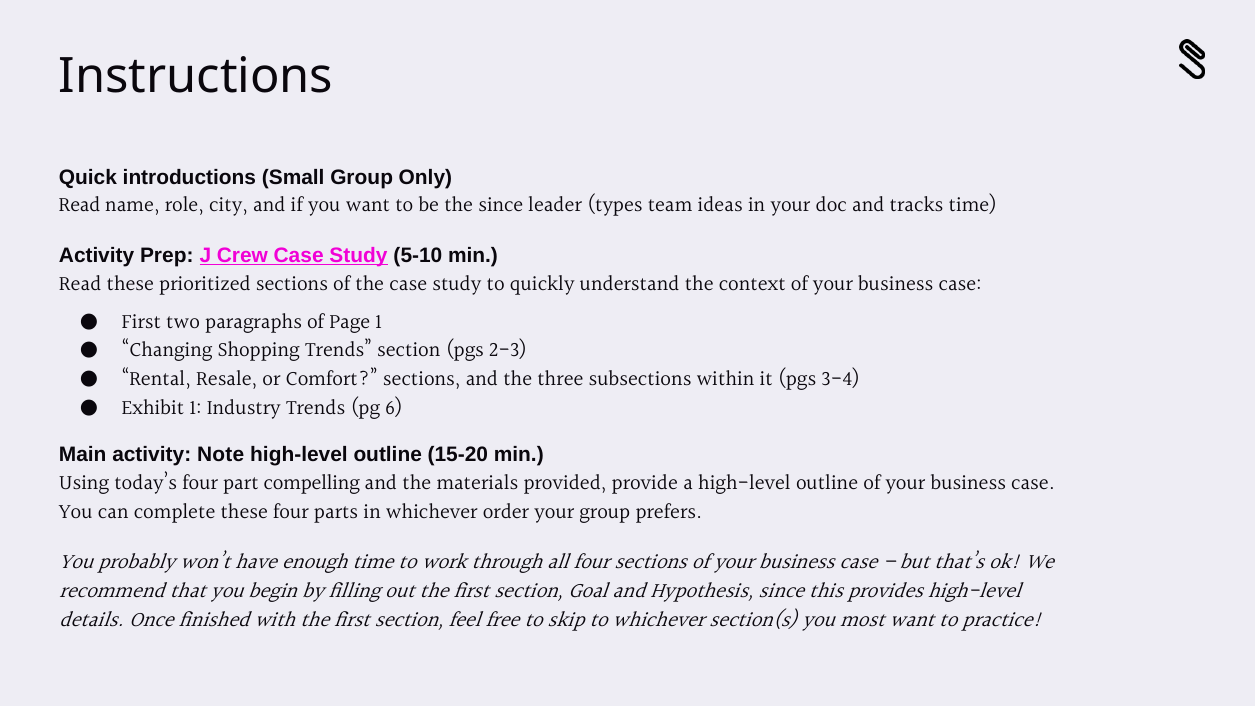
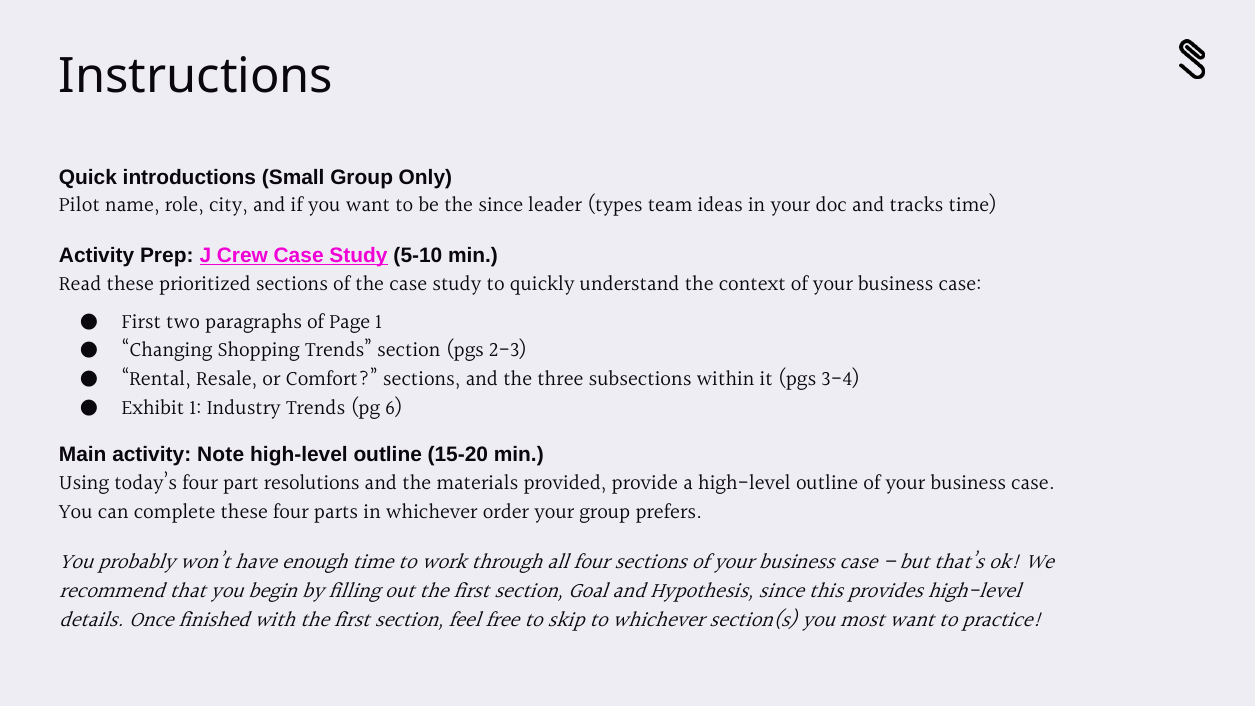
Read at (80, 206): Read -> Pilot
compelling: compelling -> resolutions
